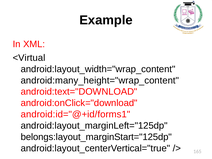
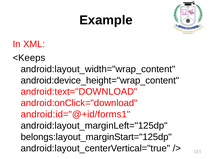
<Virtual: <Virtual -> <Keeps
android:many_height="wrap_content: android:many_height="wrap_content -> android:device_height="wrap_content
